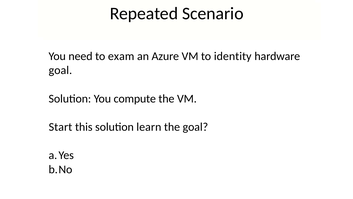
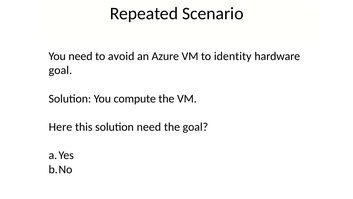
exam: exam -> avoid
Start: Start -> Here
solution learn: learn -> need
